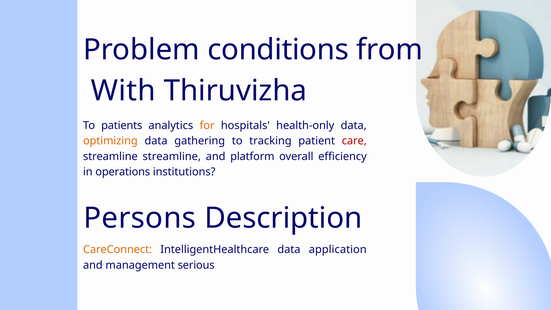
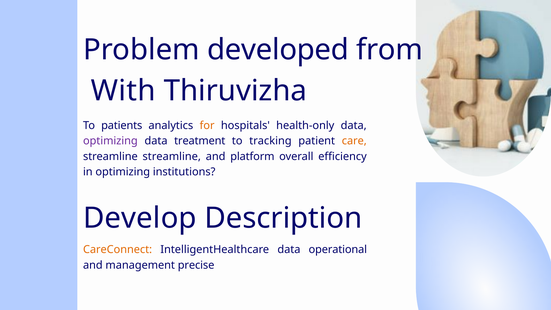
conditions: conditions -> developed
optimizing at (110, 141) colour: orange -> purple
gathering: gathering -> treatment
care colour: red -> orange
in operations: operations -> optimizing
Persons: Persons -> Develop
application: application -> operational
serious: serious -> precise
